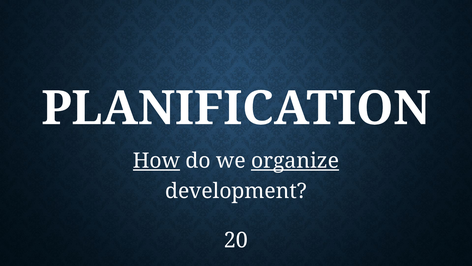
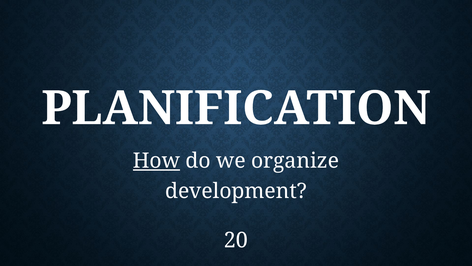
organize underline: present -> none
